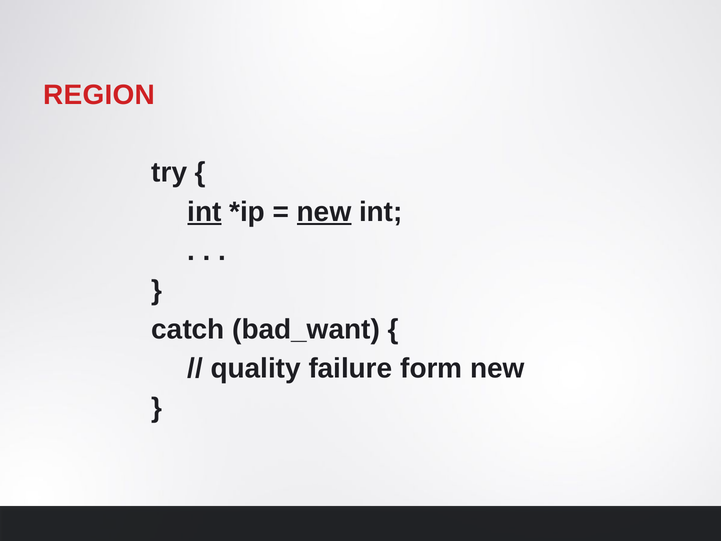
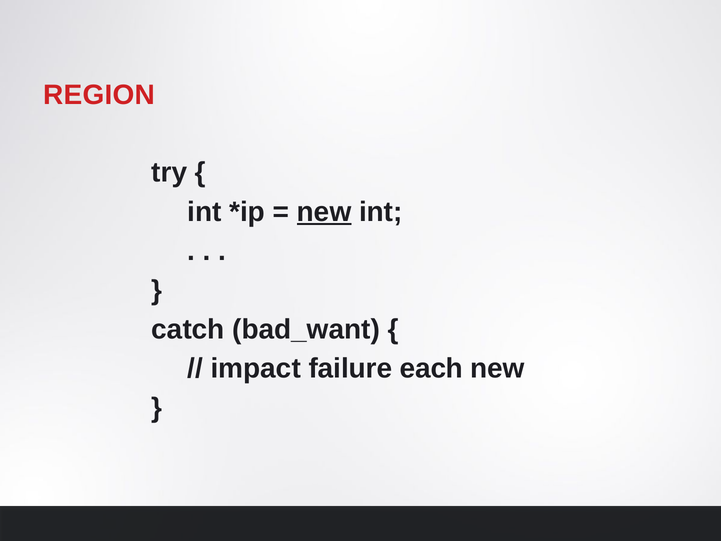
int at (205, 212) underline: present -> none
quality: quality -> impact
form: form -> each
